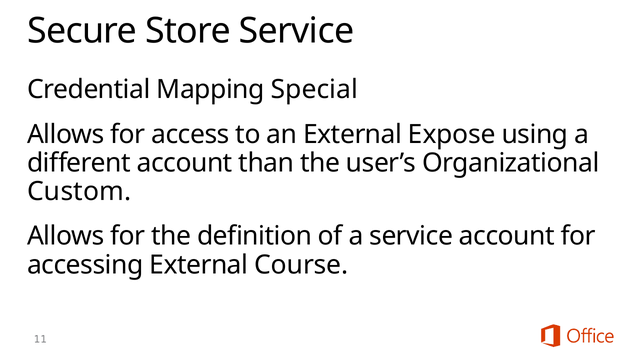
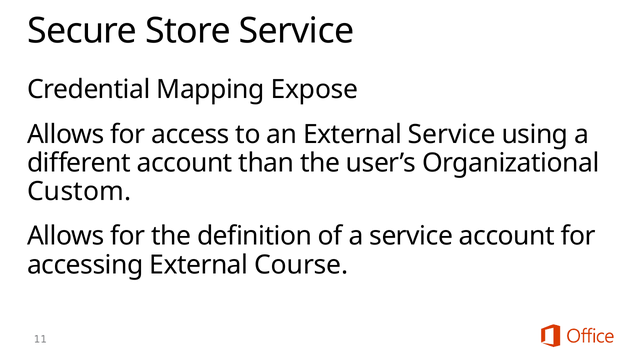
Special: Special -> Expose
External Expose: Expose -> Service
